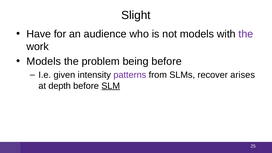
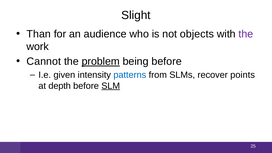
Have: Have -> Than
not models: models -> objects
Models at (44, 61): Models -> Cannot
problem underline: none -> present
patterns colour: purple -> blue
arises: arises -> points
